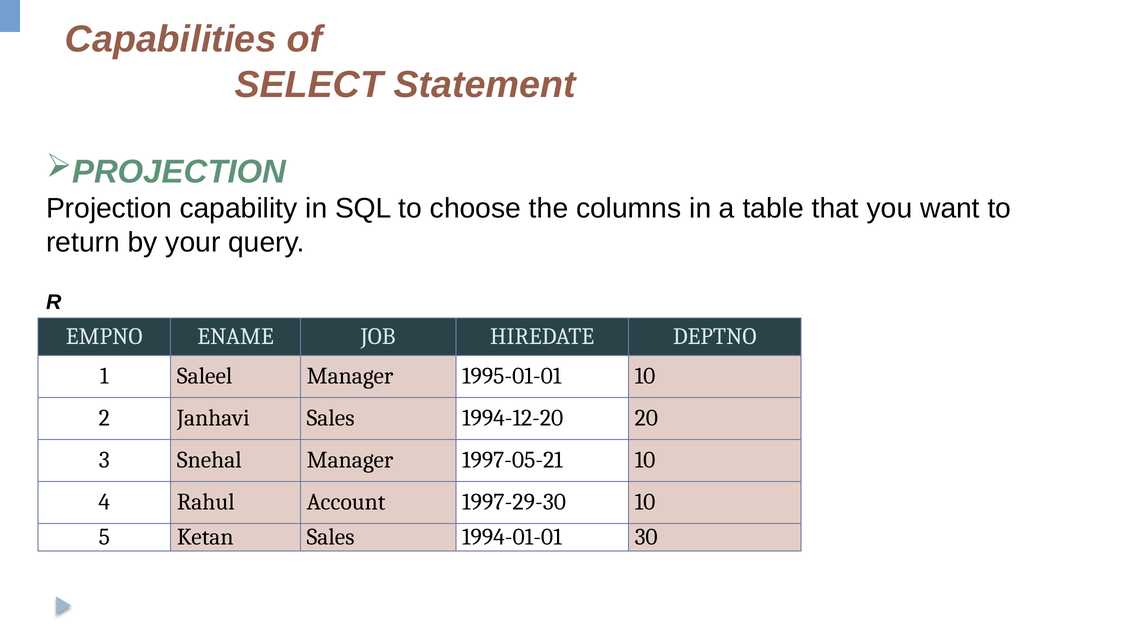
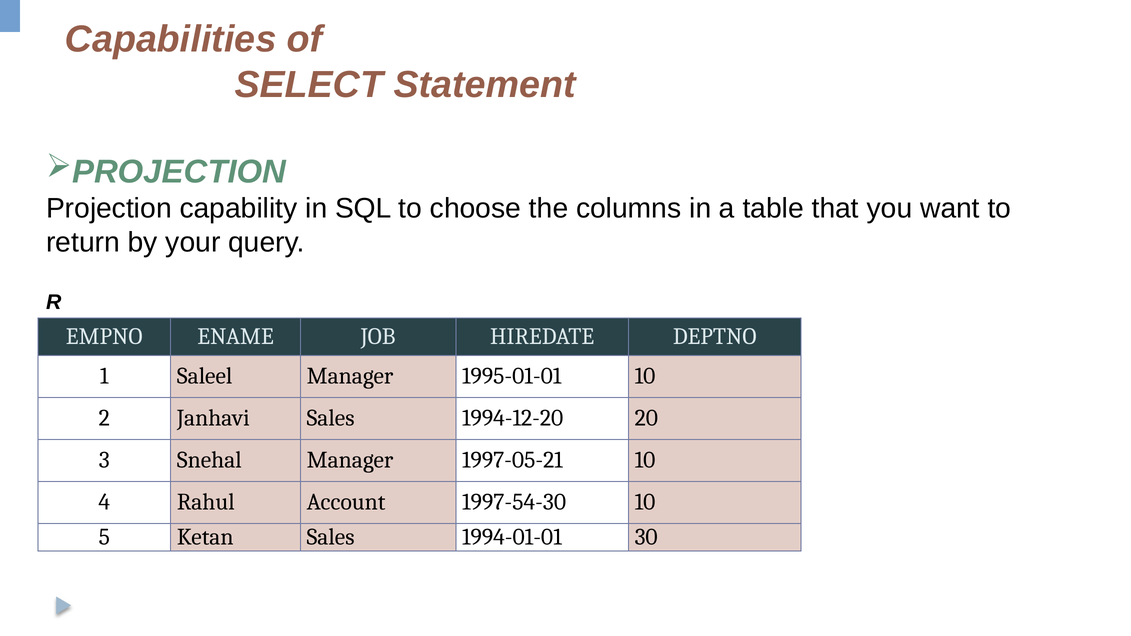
1997-29-30: 1997-29-30 -> 1997-54-30
